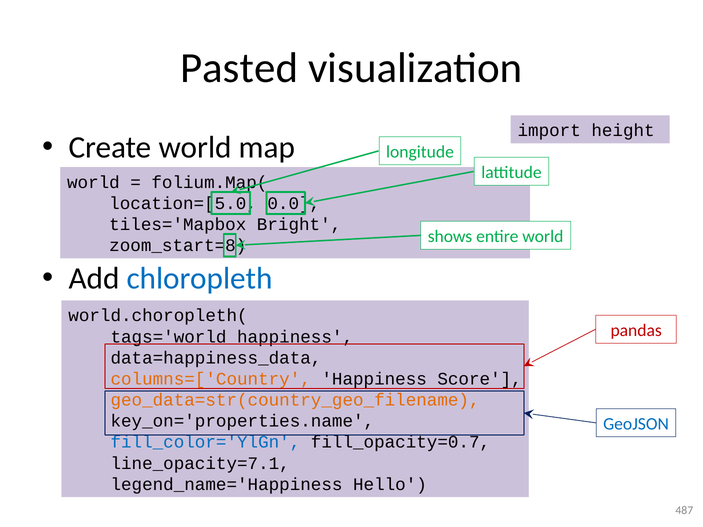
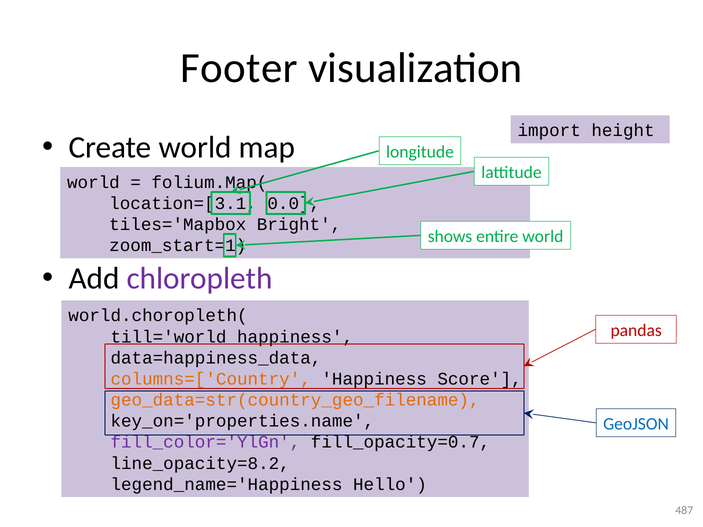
Pasted: Pasted -> Footer
location=[5.0: location=[5.0 -> location=[3.1
zoom_start=8: zoom_start=8 -> zoom_start=1
chloropleth colour: blue -> purple
tags='world: tags='world -> till='world
fill_color='YlGn colour: blue -> purple
line_opacity=7.1: line_opacity=7.1 -> line_opacity=8.2
